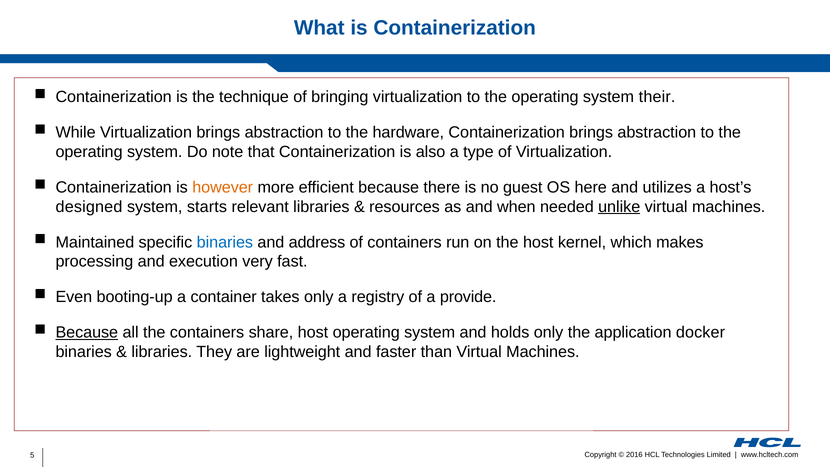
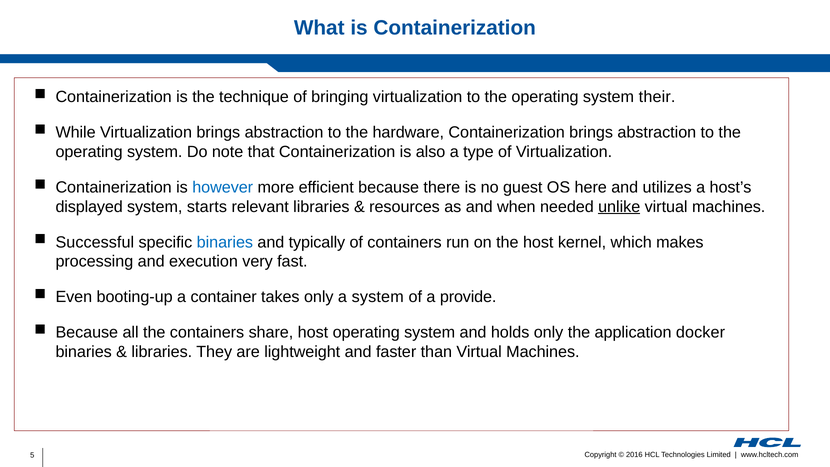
however colour: orange -> blue
designed: designed -> displayed
Maintained: Maintained -> Successful
address: address -> typically
a registry: registry -> system
Because at (87, 333) underline: present -> none
